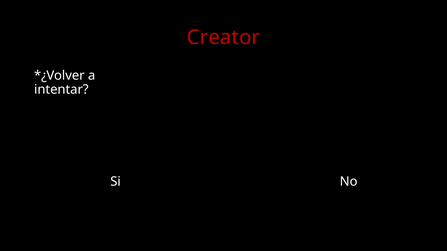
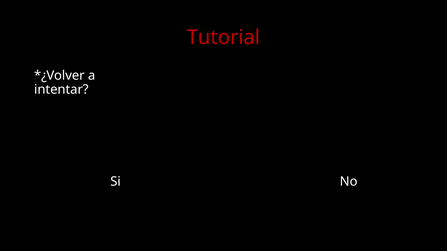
Creator: Creator -> Tutorial
